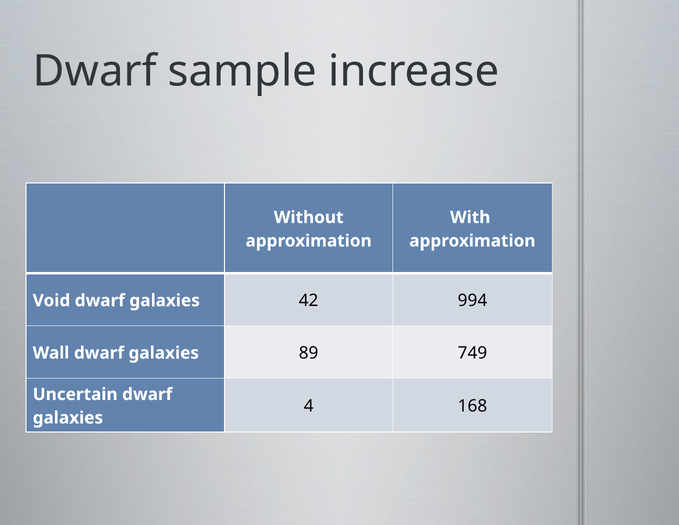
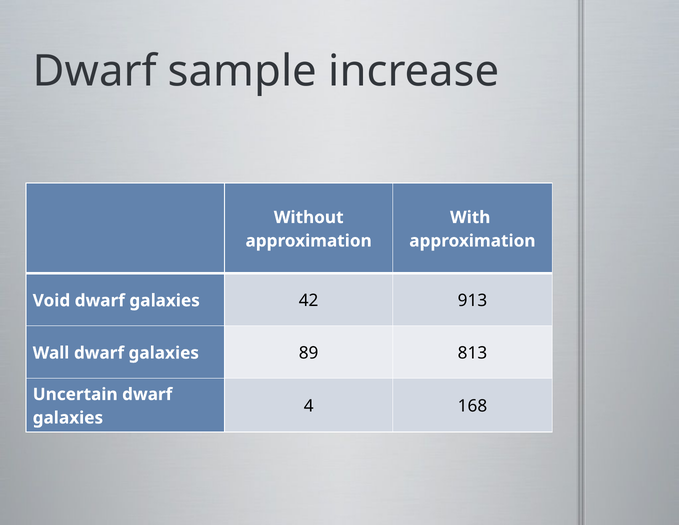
994: 994 -> 913
749: 749 -> 813
